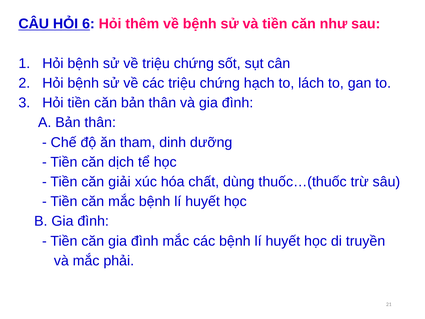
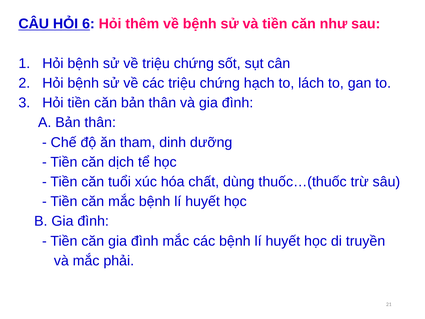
giải: giải -> tuổi
